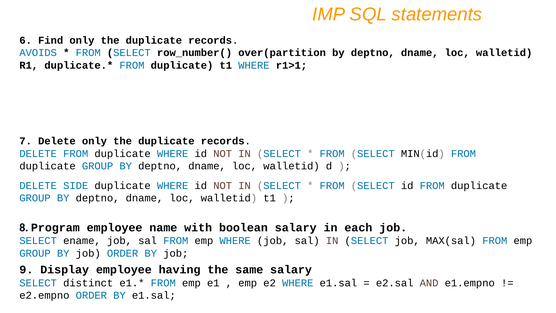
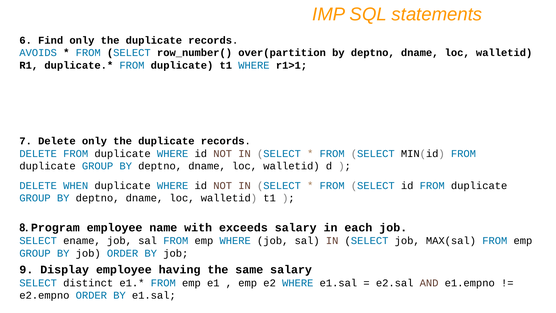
SIDE: SIDE -> WHEN
boolean: boolean -> exceeds
